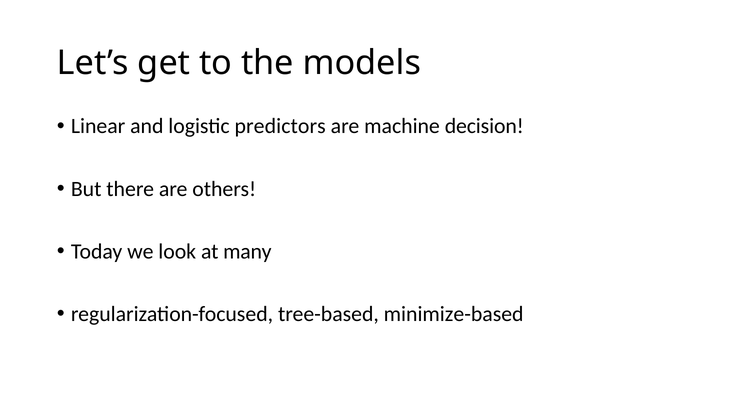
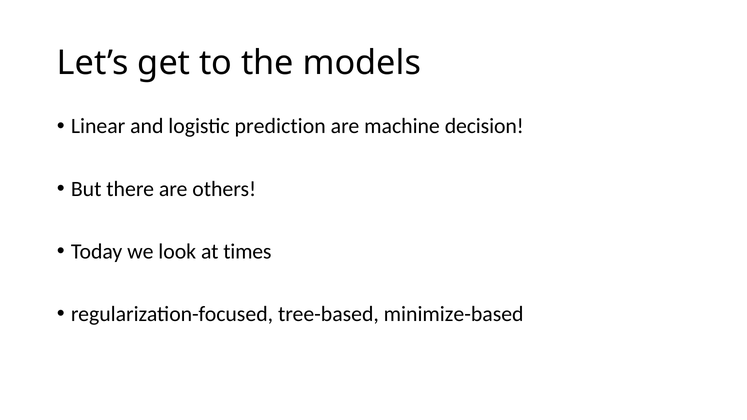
predictors: predictors -> prediction
many: many -> times
